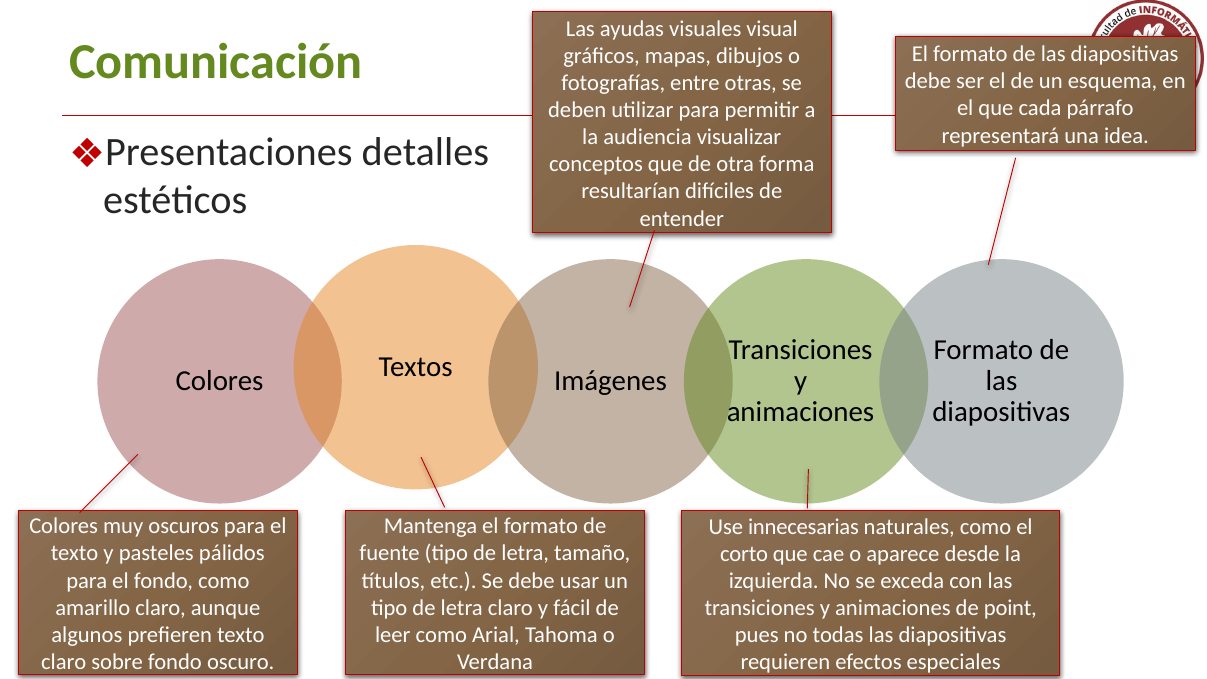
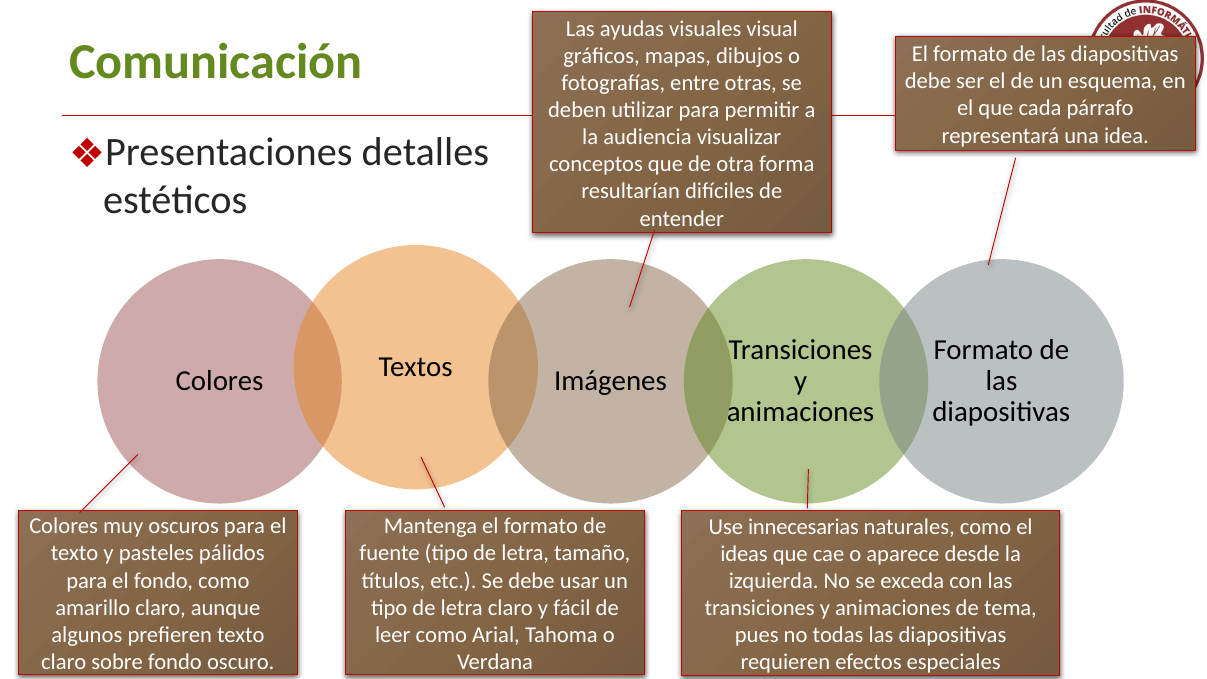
corto: corto -> ideas
point: point -> tema
